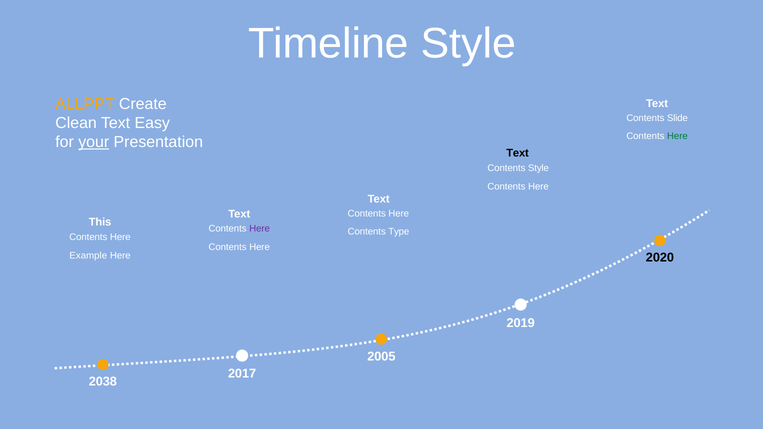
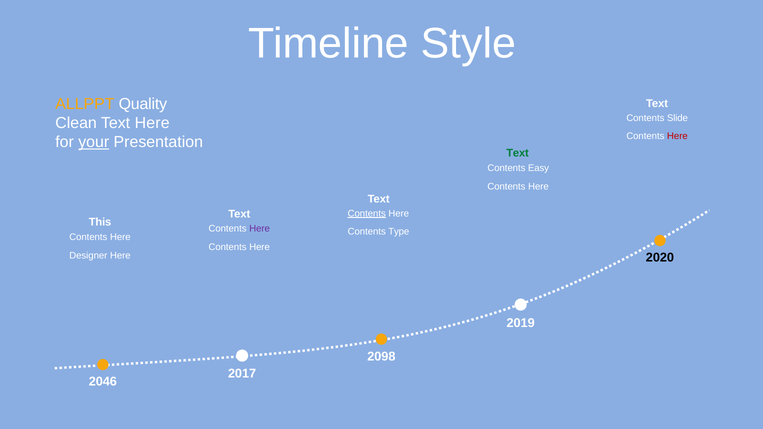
Create: Create -> Quality
Text Easy: Easy -> Here
Here at (677, 136) colour: green -> red
Text at (518, 153) colour: black -> green
Contents Style: Style -> Easy
Contents at (367, 214) underline: none -> present
Example: Example -> Designer
2005: 2005 -> 2098
2038: 2038 -> 2046
